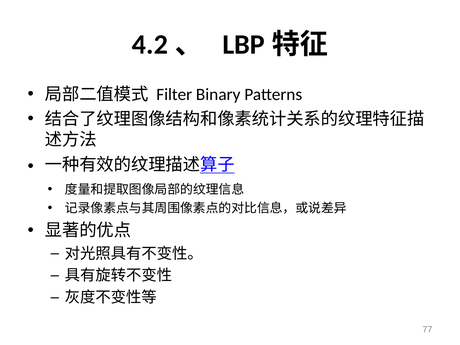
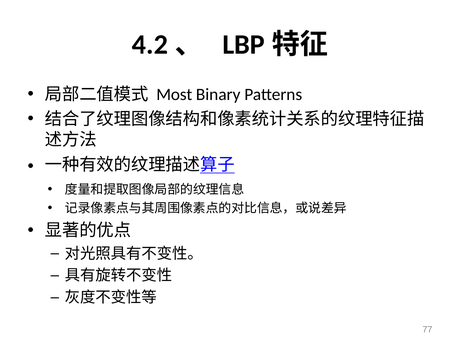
Filter: Filter -> Most
